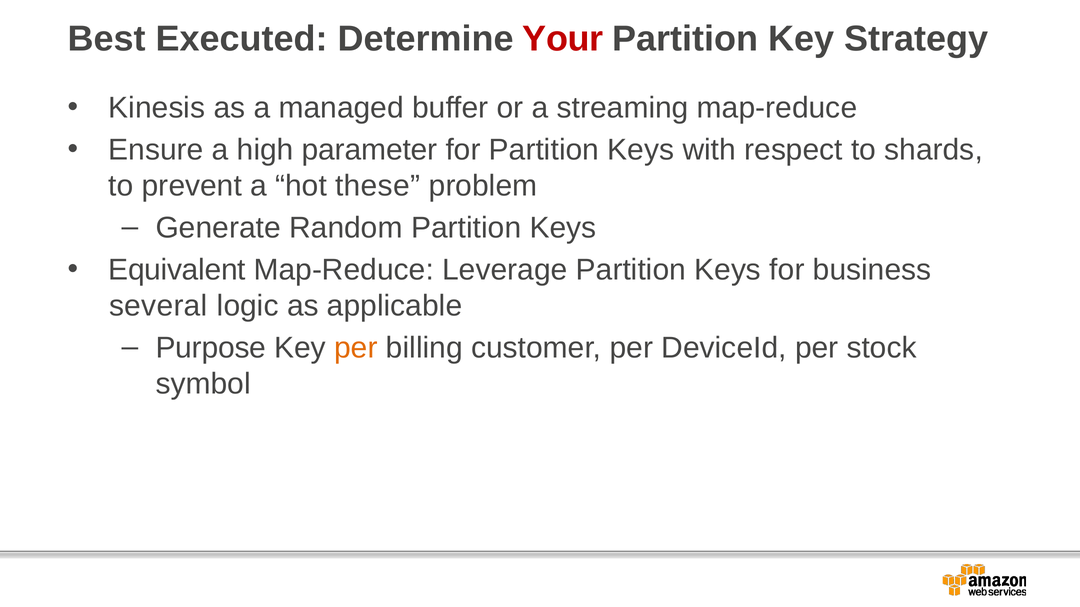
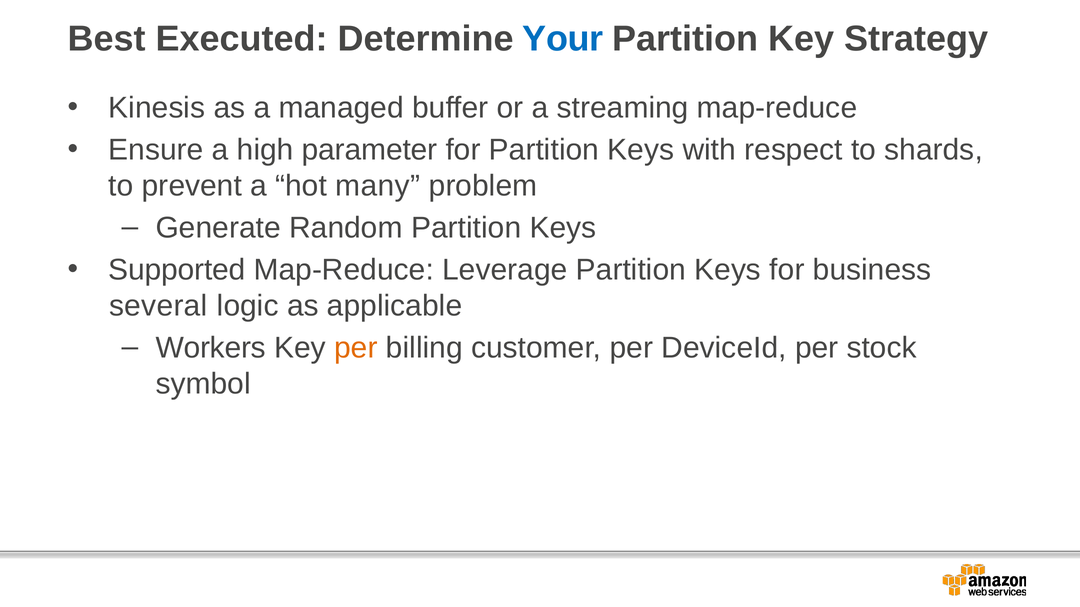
Your colour: red -> blue
these: these -> many
Equivalent: Equivalent -> Supported
Purpose: Purpose -> Workers
